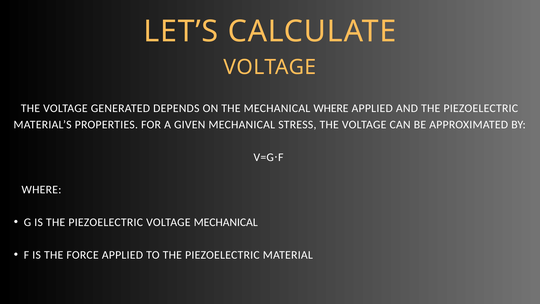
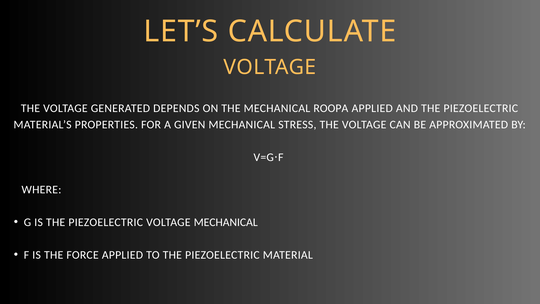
MECHANICAL WHERE: WHERE -> ROOPA
